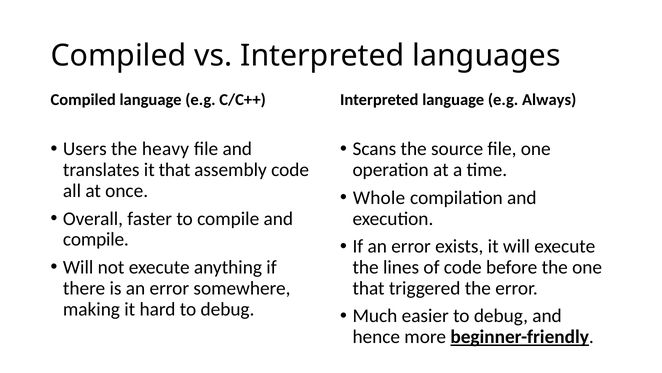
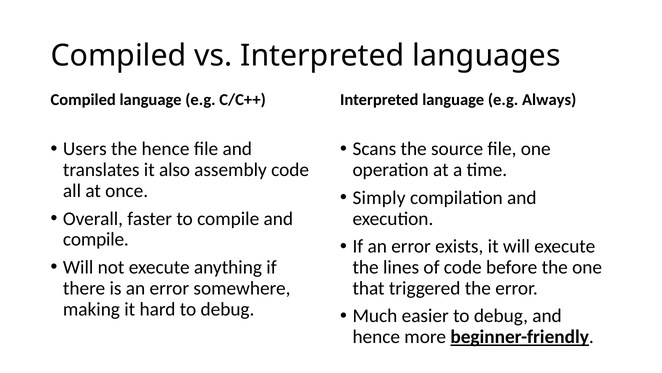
the heavy: heavy -> hence
it that: that -> also
Whole: Whole -> Simply
